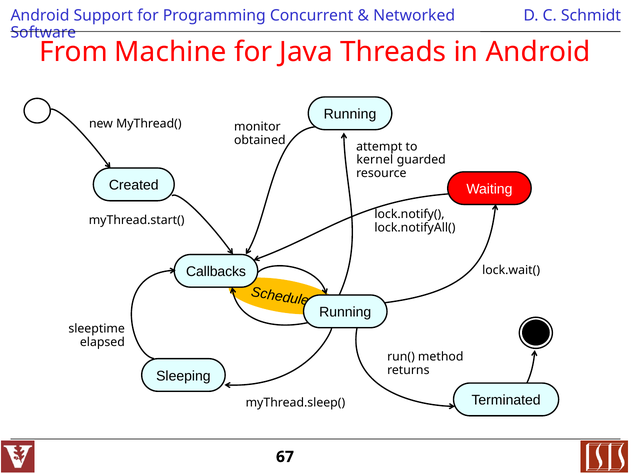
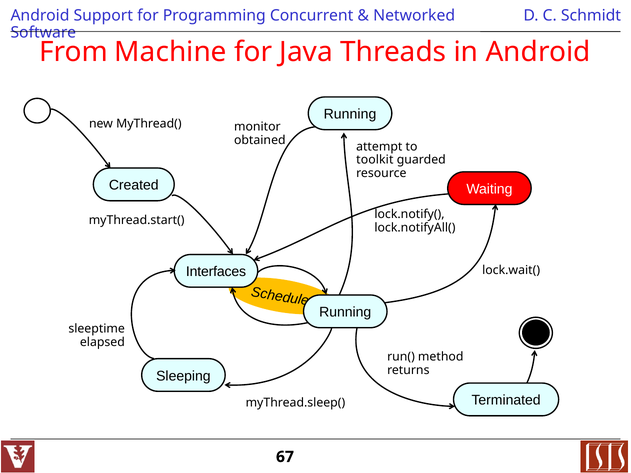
kernel: kernel -> toolkit
Callbacks: Callbacks -> Interfaces
